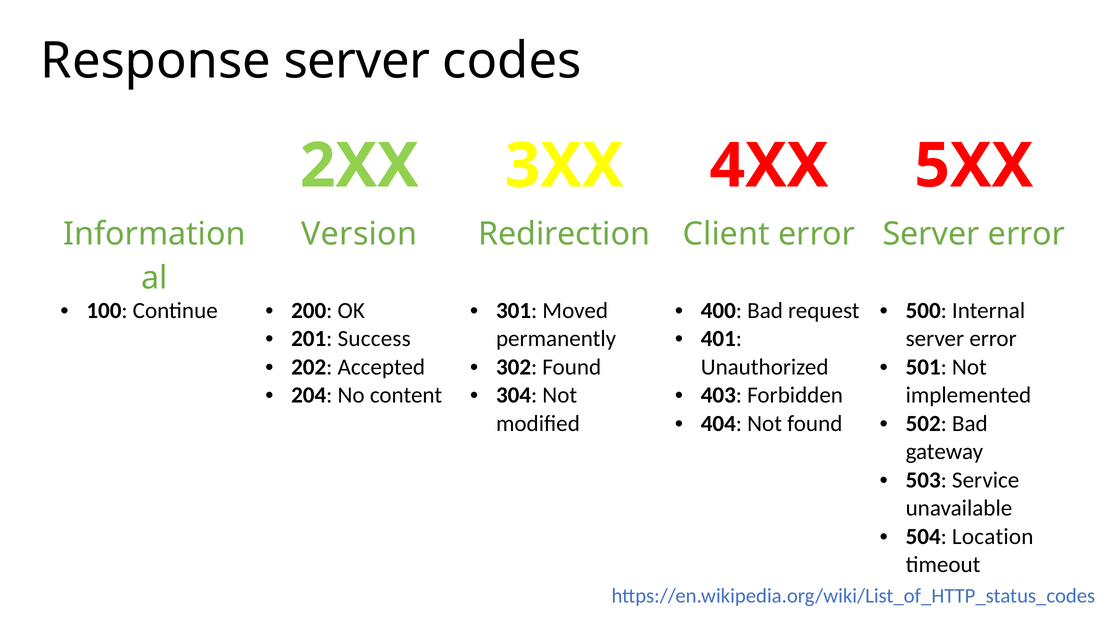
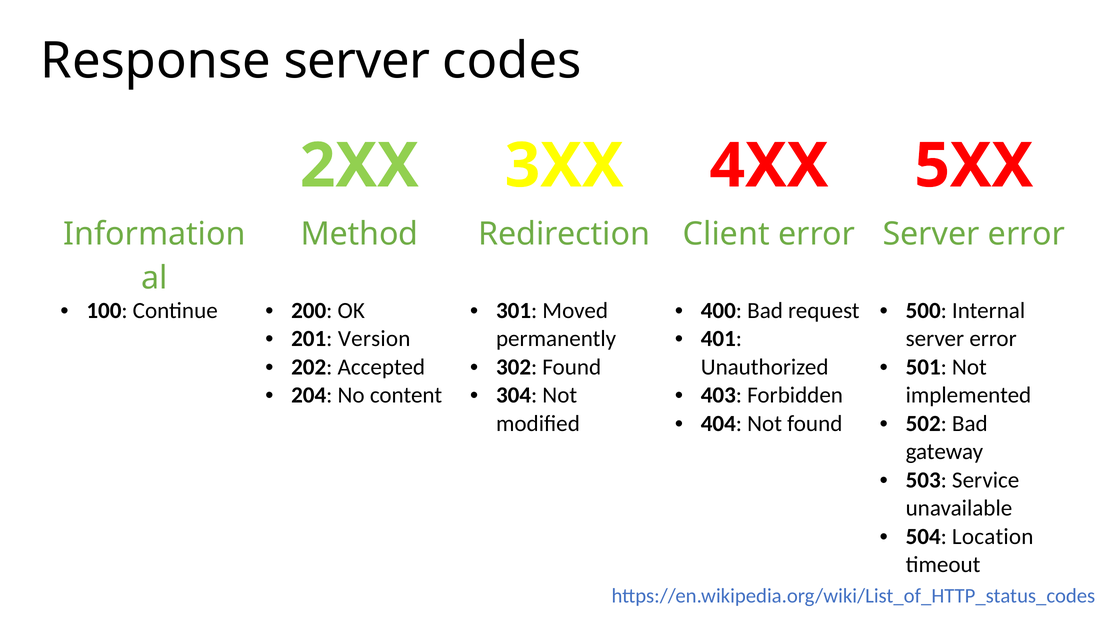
Version: Version -> Method
Success: Success -> Version
